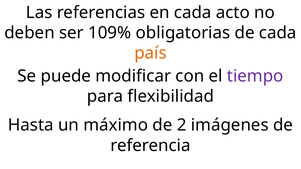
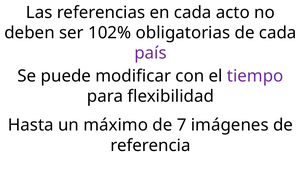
109%: 109% -> 102%
país colour: orange -> purple
2: 2 -> 7
